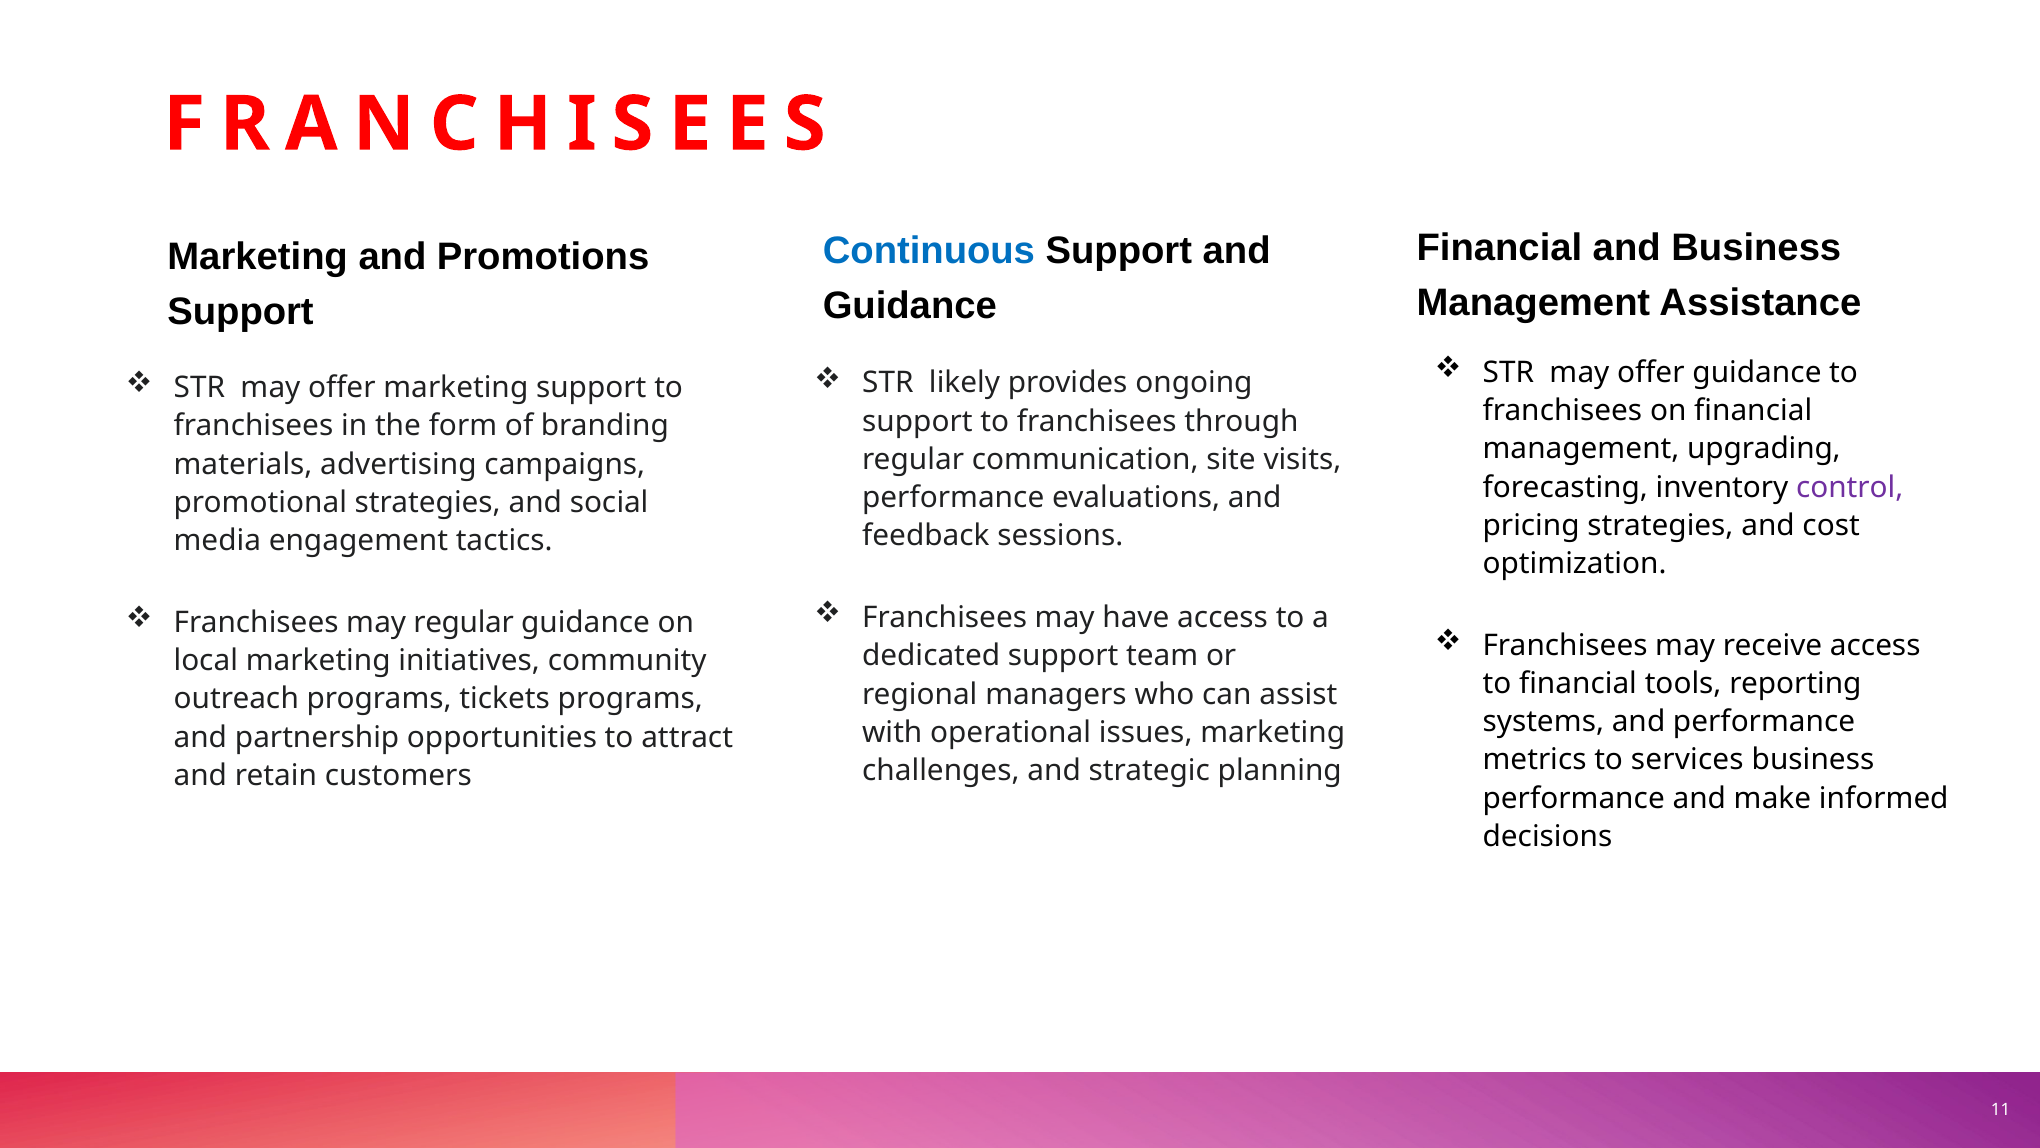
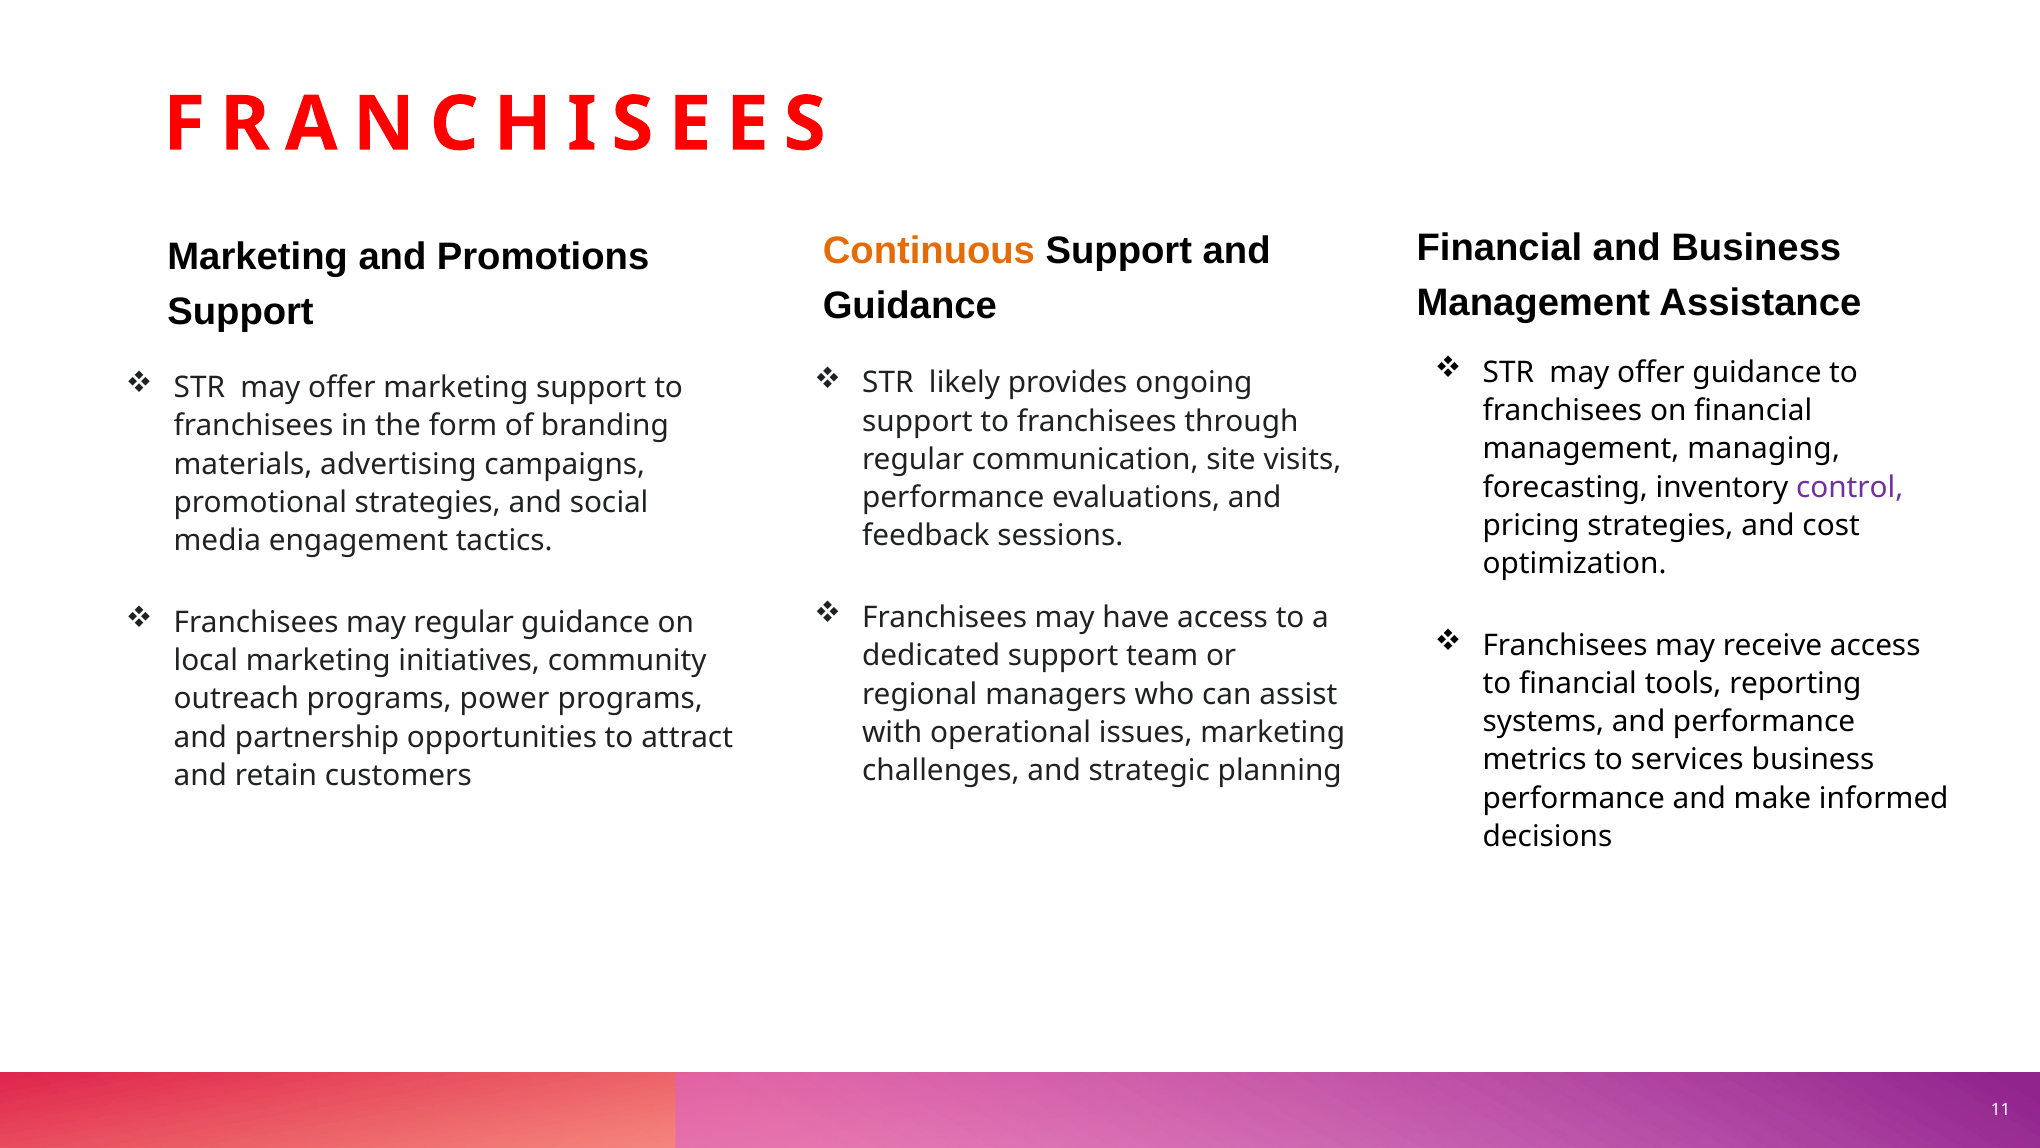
Continuous colour: blue -> orange
upgrading: upgrading -> managing
tickets: tickets -> power
